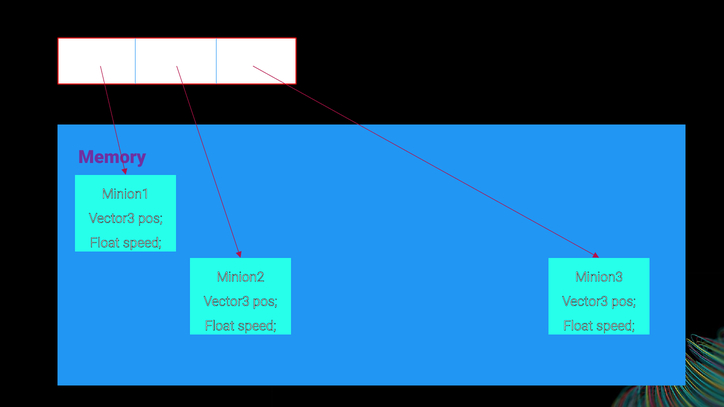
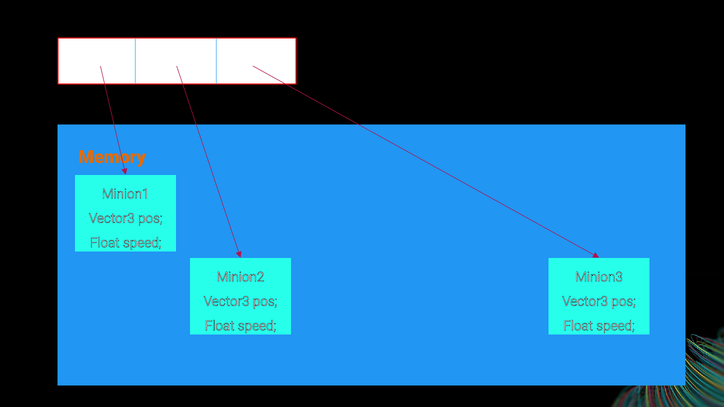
Memory colour: purple -> orange
